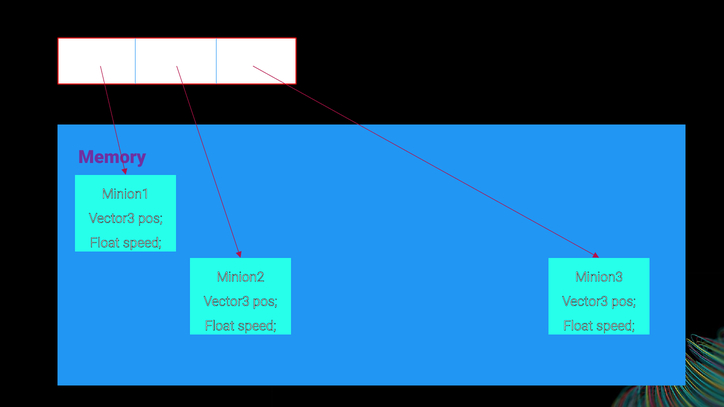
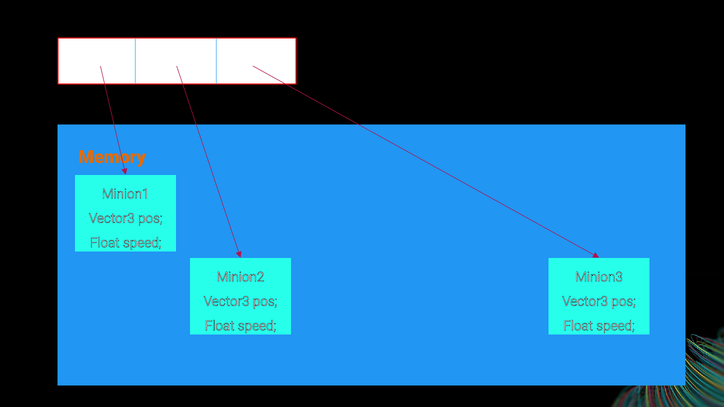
Memory colour: purple -> orange
